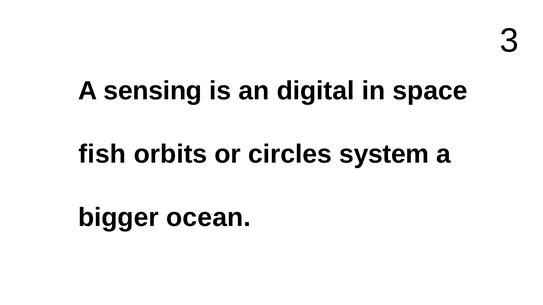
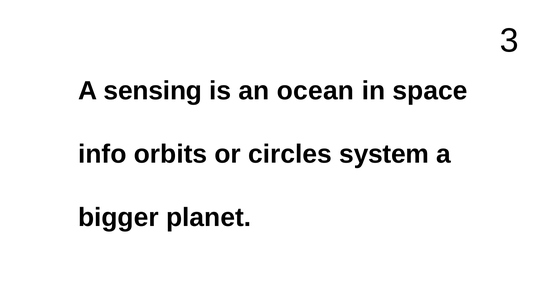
digital: digital -> ocean
fish: fish -> info
ocean: ocean -> planet
